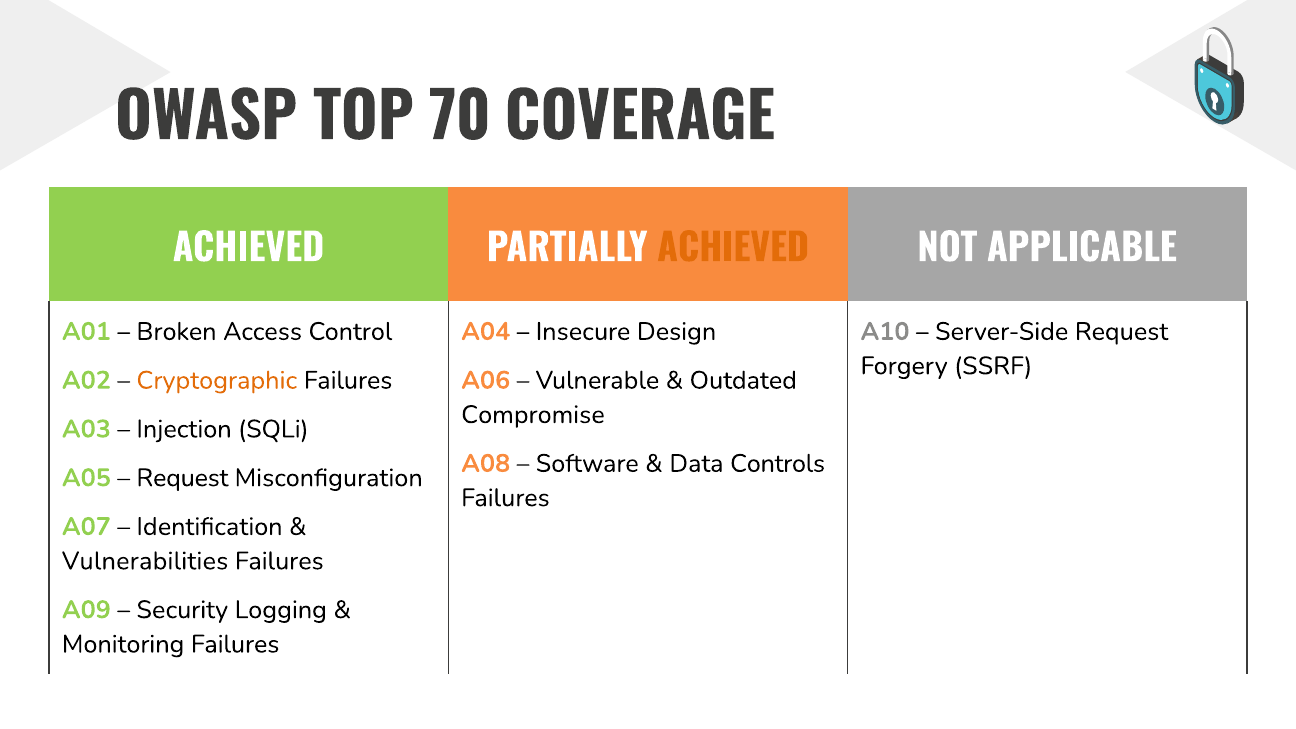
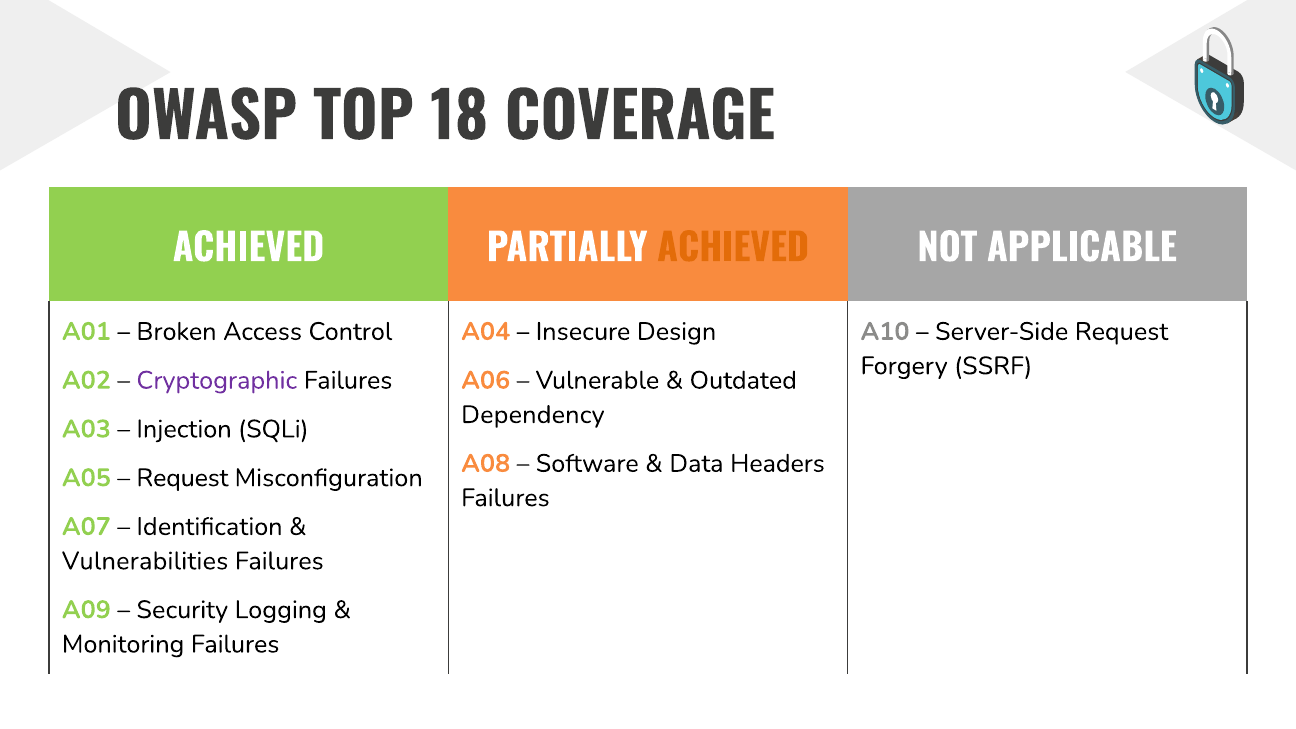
70: 70 -> 18
Cryptographic colour: orange -> purple
Compromise: Compromise -> Dependency
Controls: Controls -> Headers
